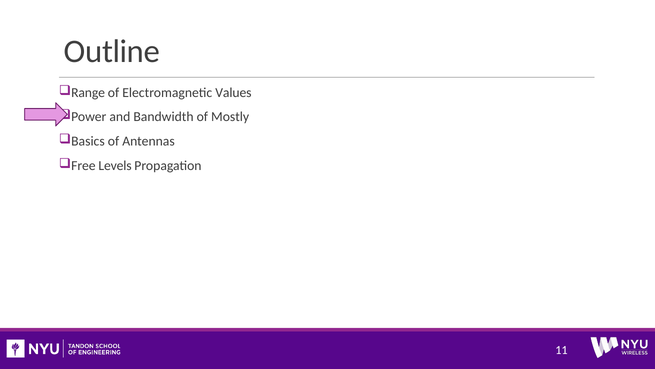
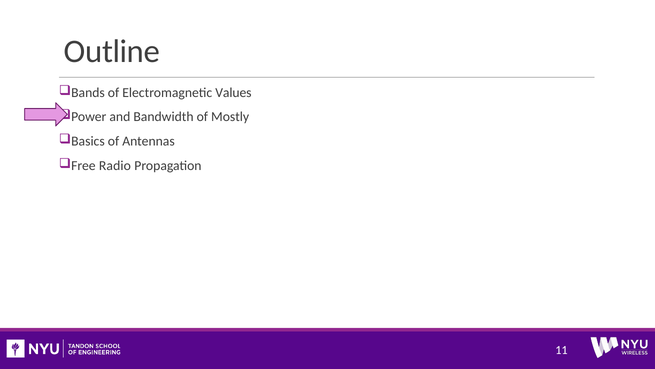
Range: Range -> Bands
Levels: Levels -> Radio
